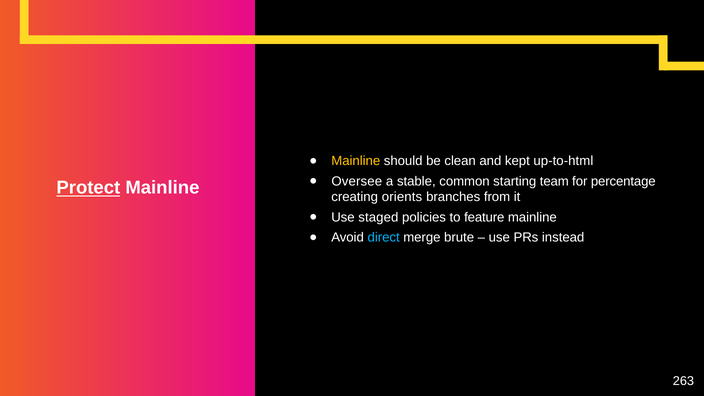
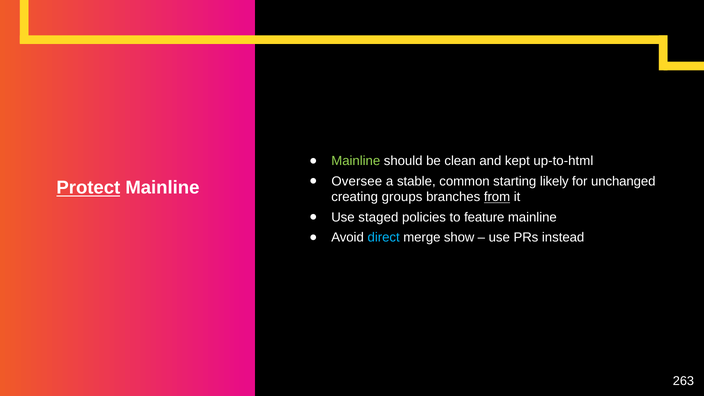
Mainline at (356, 161) colour: yellow -> light green
team: team -> likely
percentage: percentage -> unchanged
orients: orients -> groups
from underline: none -> present
brute: brute -> show
